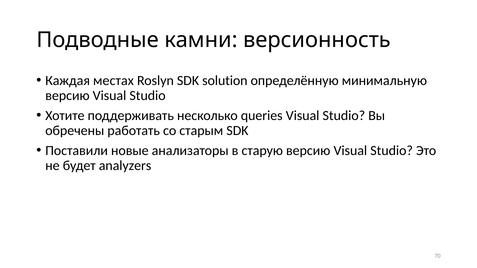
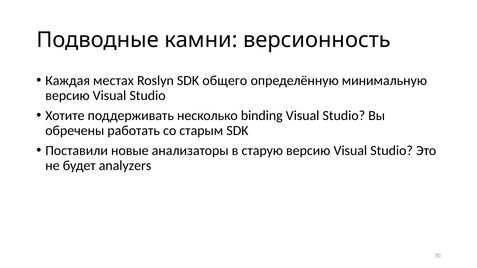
solution: solution -> общего
queries: queries -> binding
